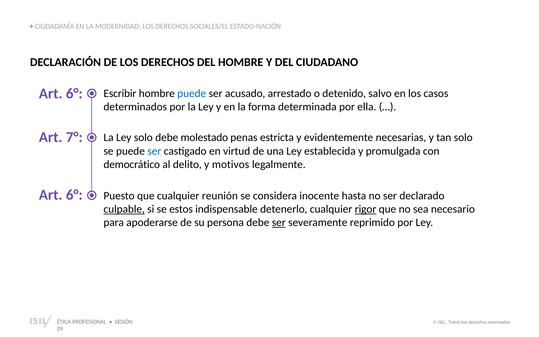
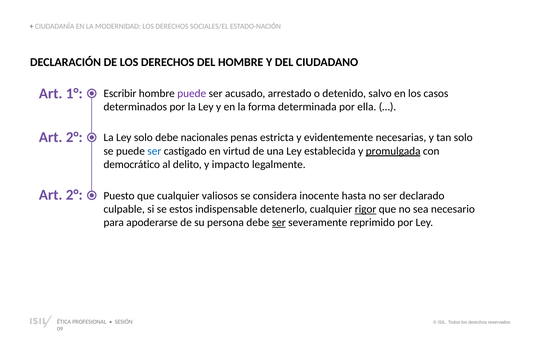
6° at (74, 94): 6° -> 1°
puede at (192, 93) colour: blue -> purple
7° at (74, 137): 7° -> 2°
molestado: molestado -> nacionales
promulgada underline: none -> present
motivos: motivos -> impacto
6° at (74, 195): 6° -> 2°
reunión: reunión -> valiosos
culpable underline: present -> none
